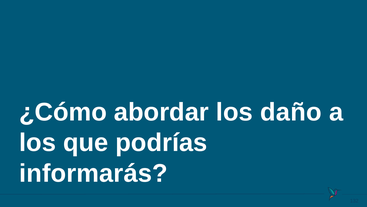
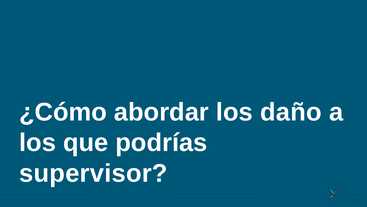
informarás: informarás -> supervisor
